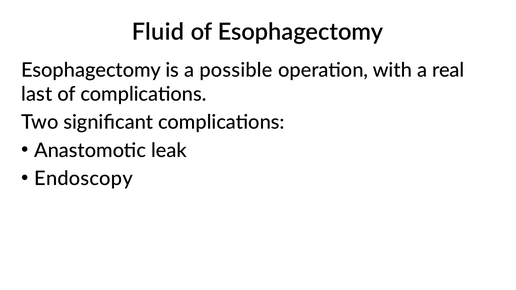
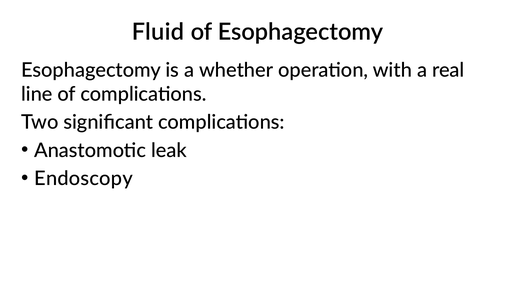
possible: possible -> whether
last: last -> line
